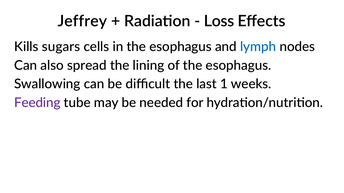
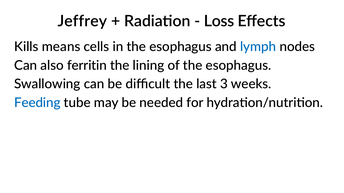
sugars: sugars -> means
spread: spread -> ferritin
1: 1 -> 3
Feeding colour: purple -> blue
